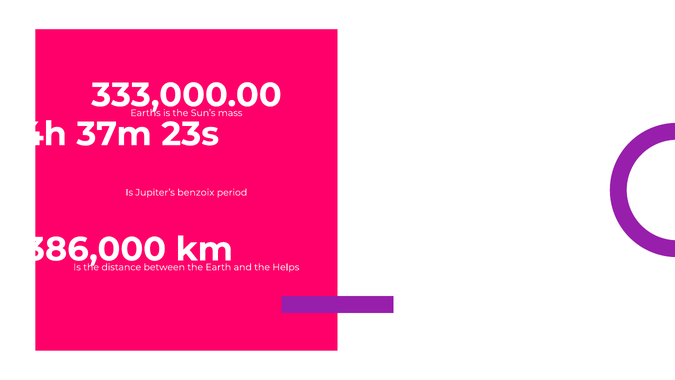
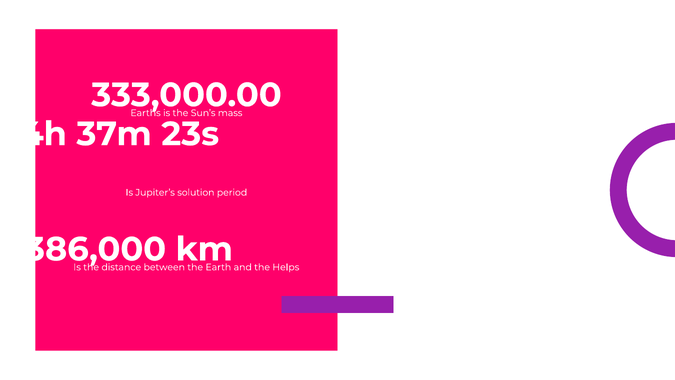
benzoix: benzoix -> solution
